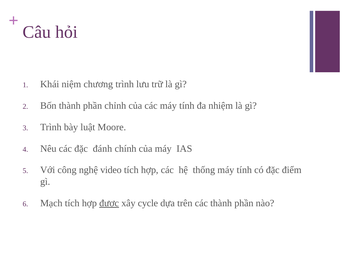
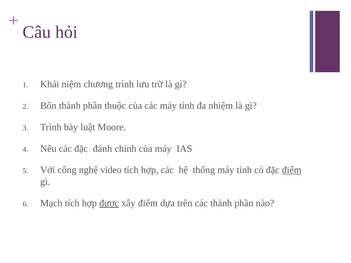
chỉnh: chỉnh -> thuộc
điểm at (292, 170) underline: none -> present
xây cycle: cycle -> điểm
